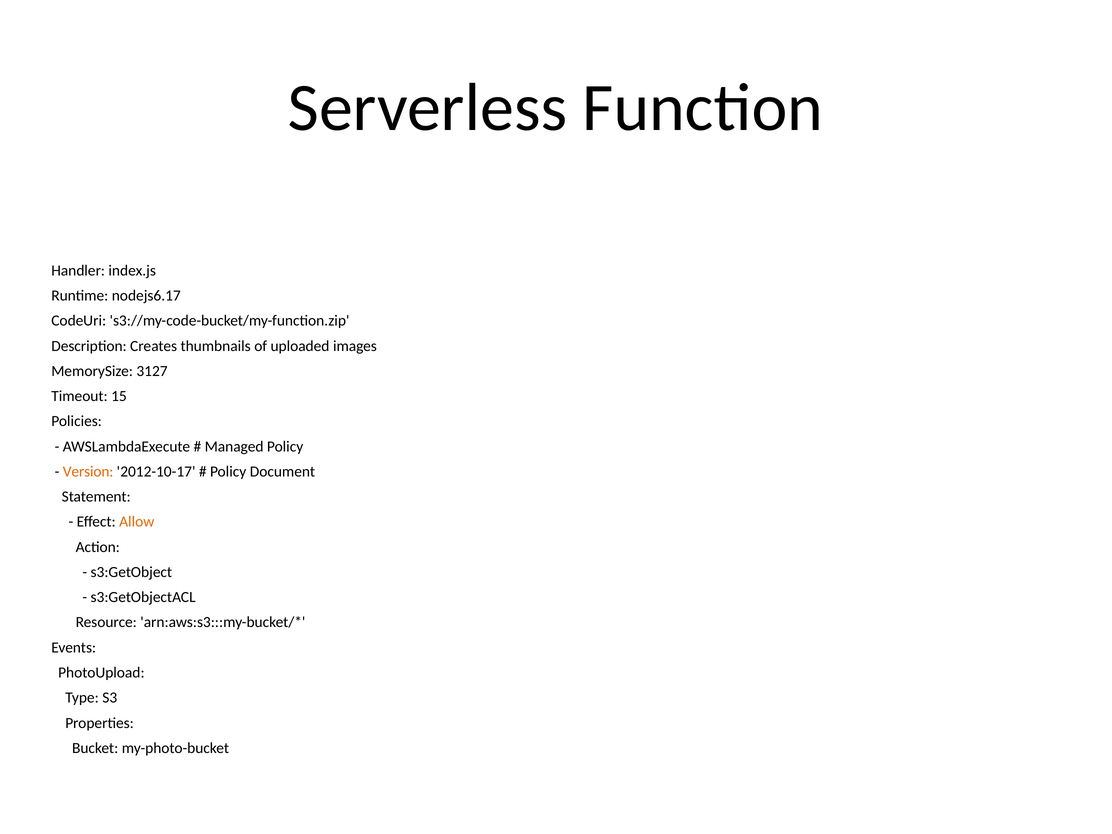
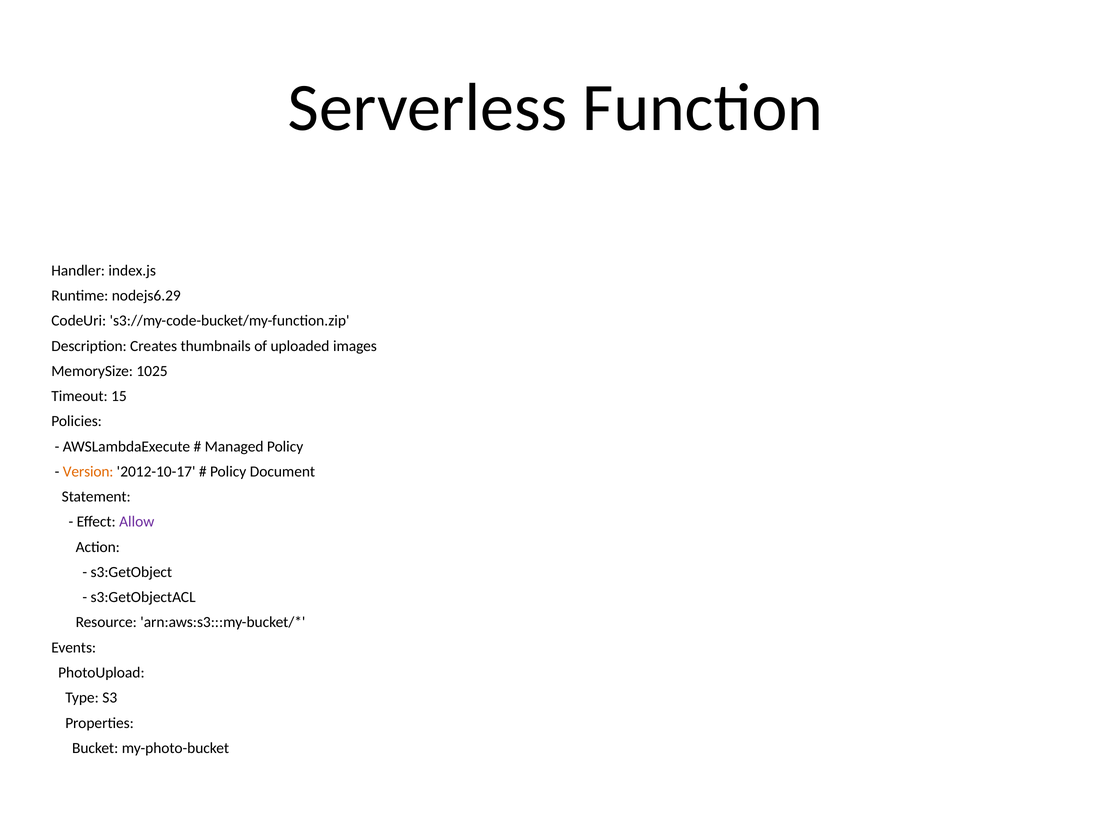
nodejs6.17: nodejs6.17 -> nodejs6.29
3127: 3127 -> 1025
Allow colour: orange -> purple
